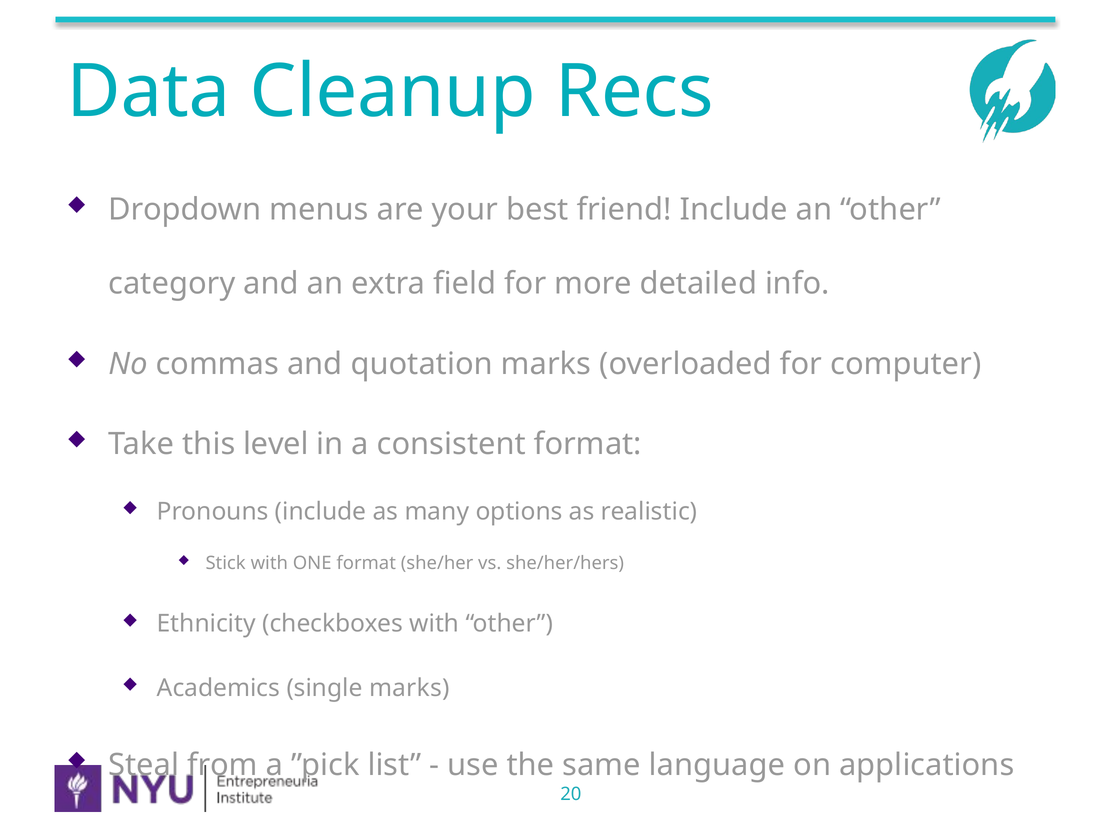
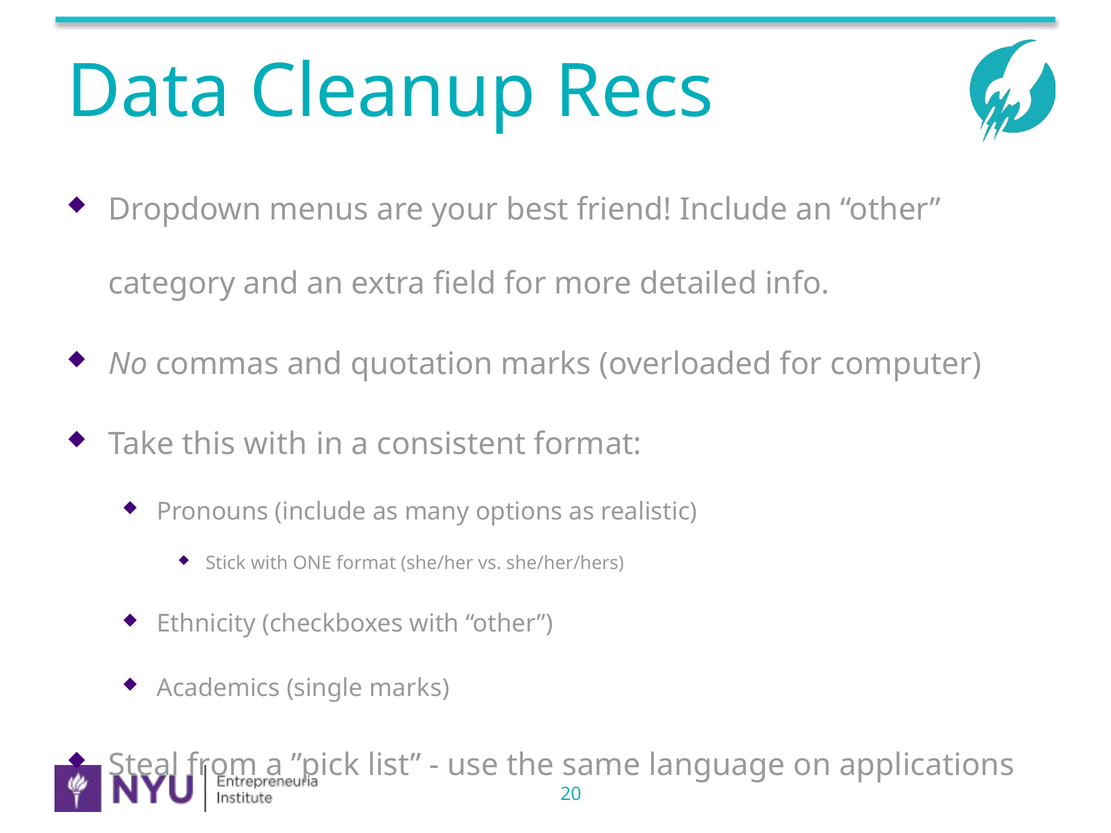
this level: level -> with
